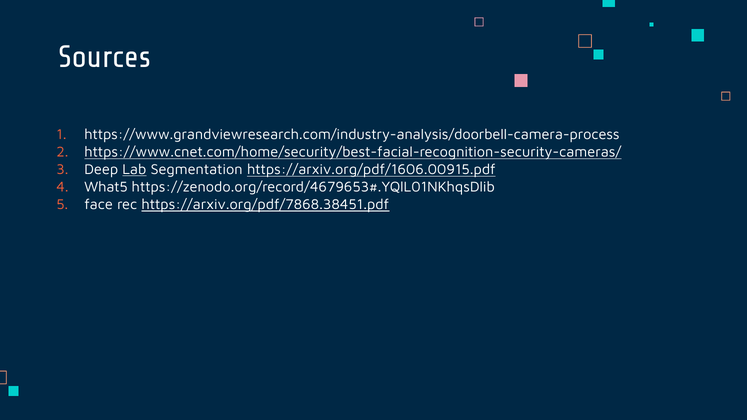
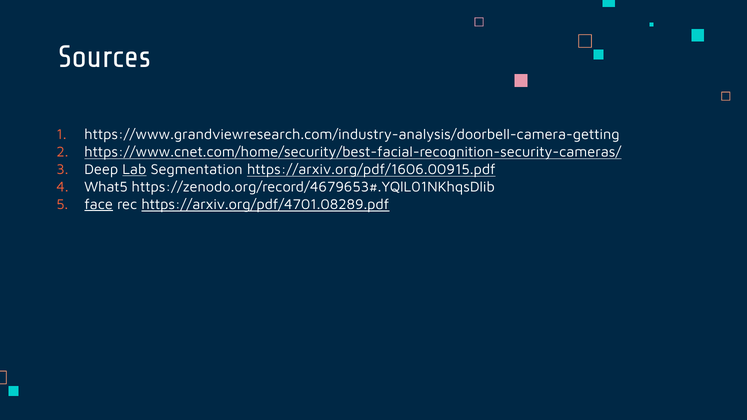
https://www.grandviewresearch.com/industry-analysis/doorbell-camera-process: https://www.grandviewresearch.com/industry-analysis/doorbell-camera-process -> https://www.grandviewresearch.com/industry-analysis/doorbell-camera-getting
face underline: none -> present
https://arxiv.org/pdf/7868.38451.pdf: https://arxiv.org/pdf/7868.38451.pdf -> https://arxiv.org/pdf/4701.08289.pdf
